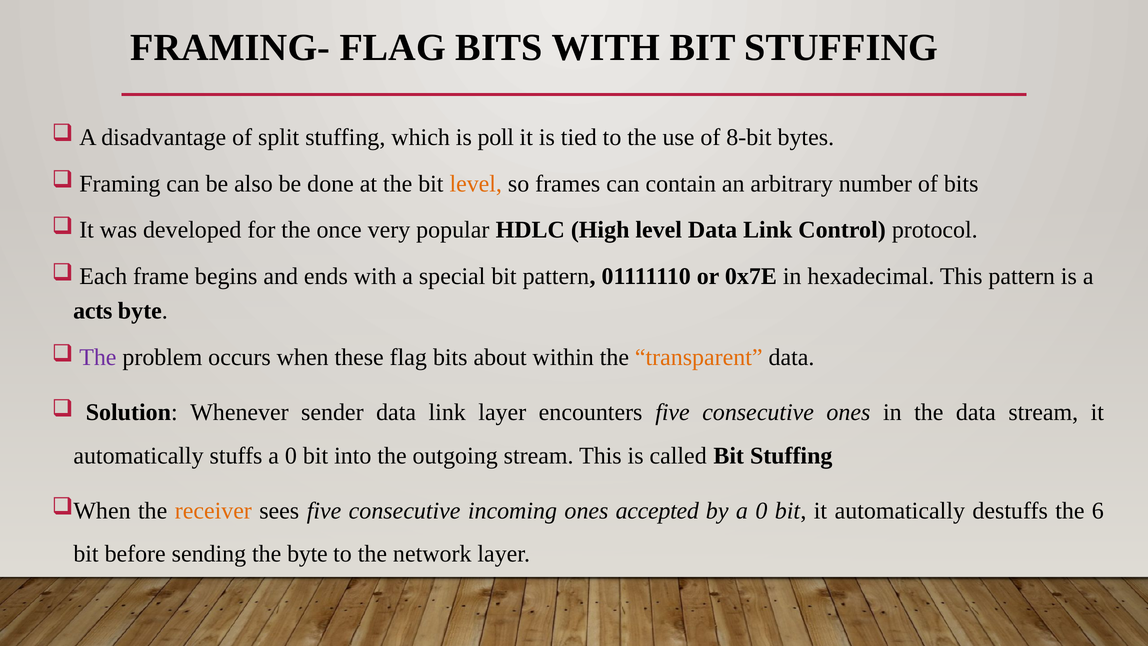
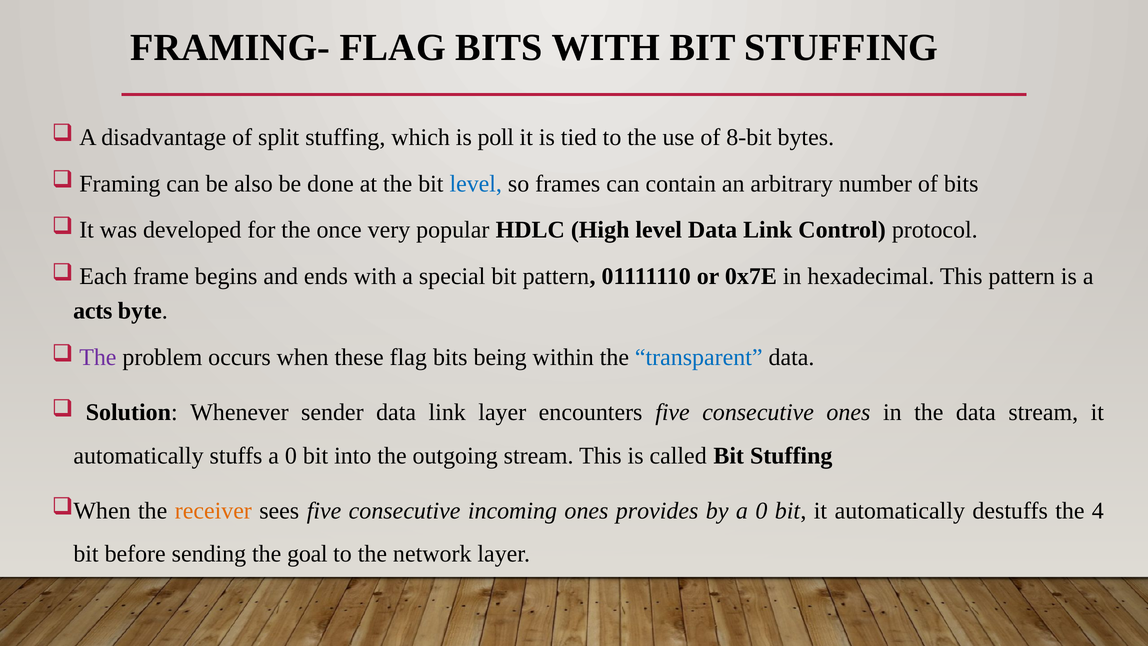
level at (476, 184) colour: orange -> blue
about: about -> being
transparent colour: orange -> blue
accepted: accepted -> provides
6: 6 -> 4
the byte: byte -> goal
